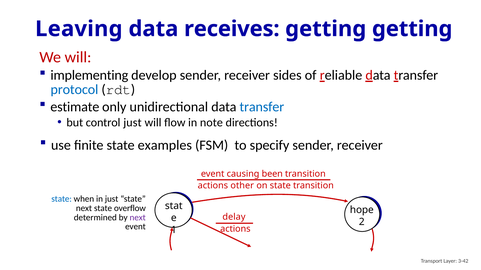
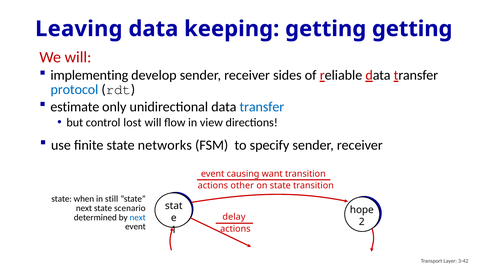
receives: receives -> keeping
control just: just -> lost
note: note -> view
examples: examples -> networks
been: been -> want
state at (62, 199) colour: blue -> black
in just: just -> still
overflow: overflow -> scenario
next at (138, 218) colour: purple -> blue
